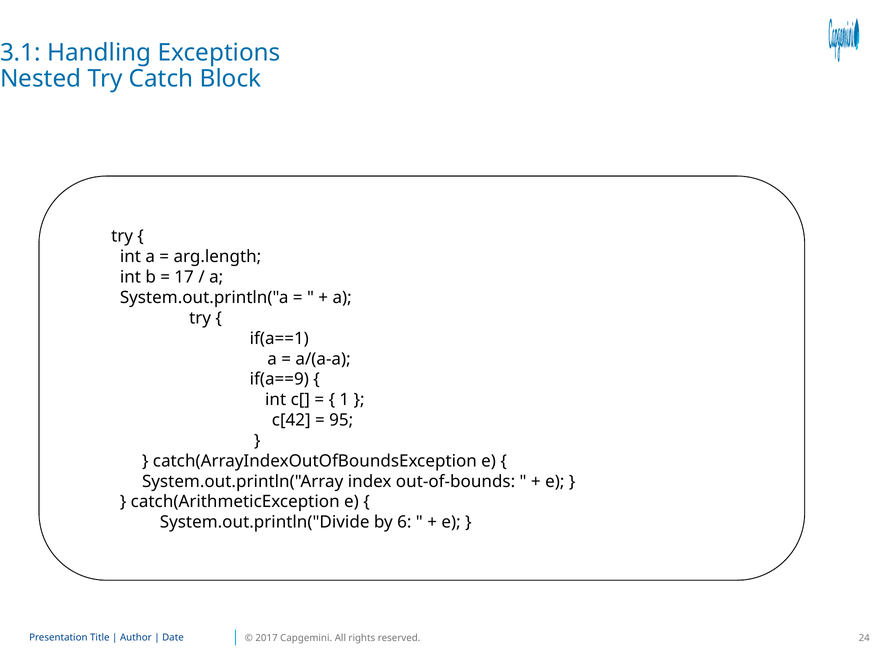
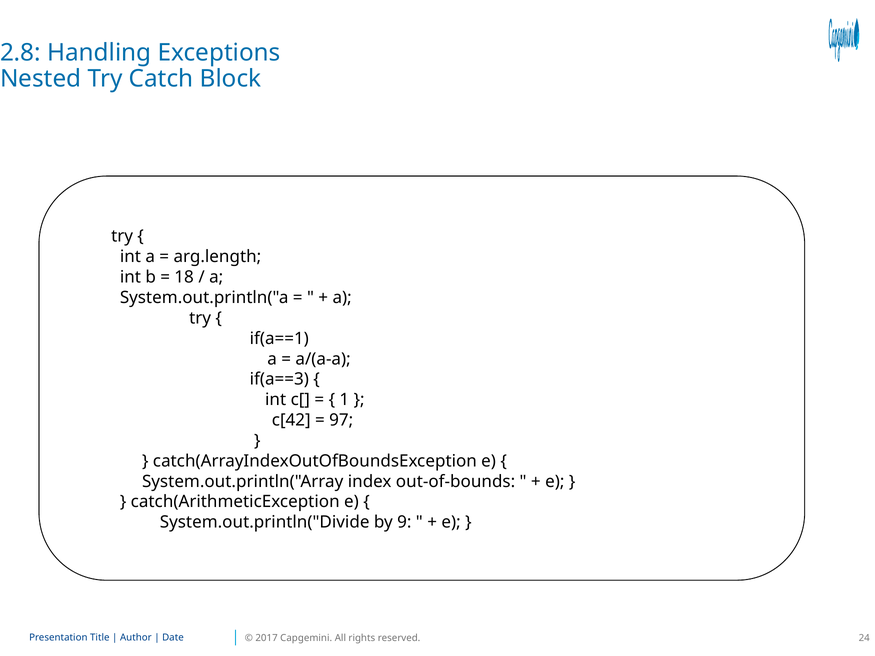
3.1: 3.1 -> 2.8
17: 17 -> 18
if(a==9: if(a==9 -> if(a==3
95: 95 -> 97
6: 6 -> 9
